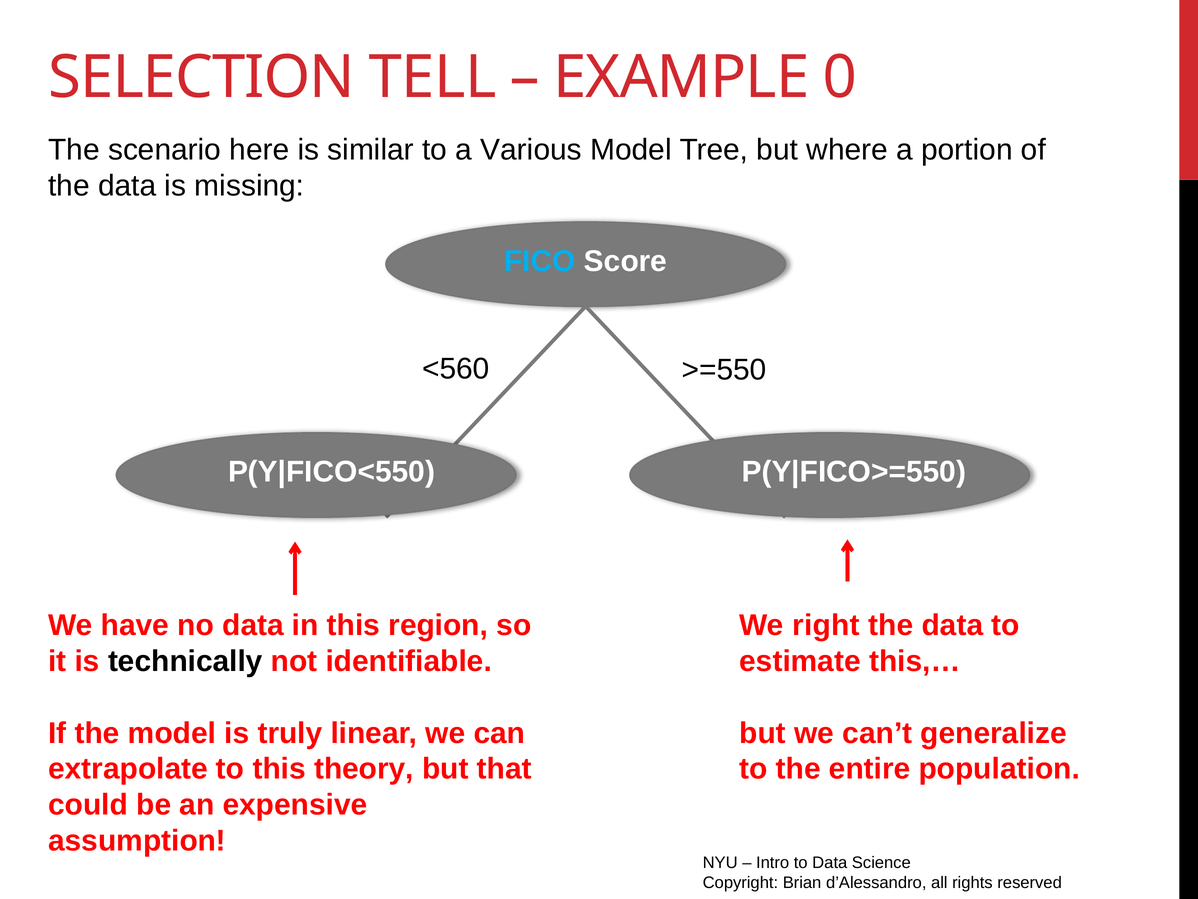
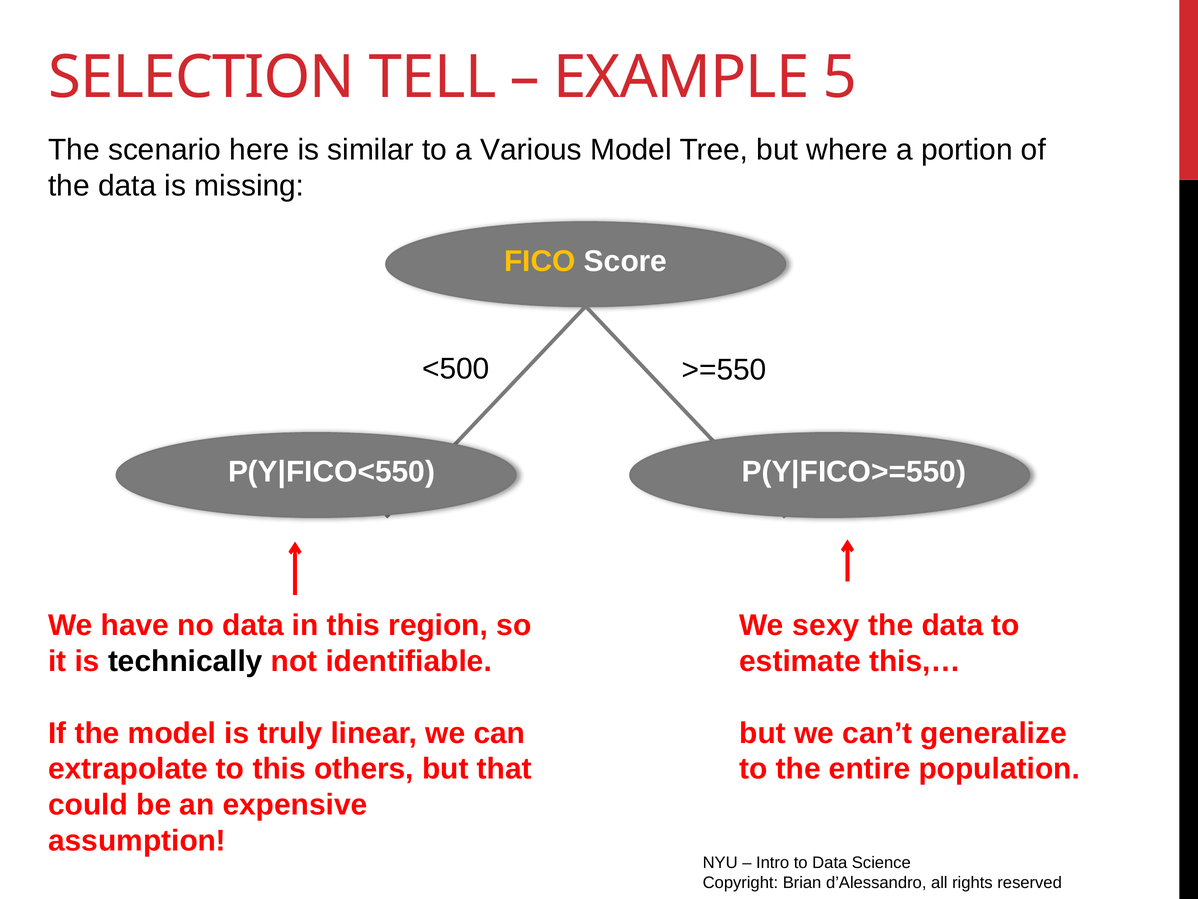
0: 0 -> 5
FICO colour: light blue -> yellow
<560: <560 -> <500
right: right -> sexy
theory: theory -> others
